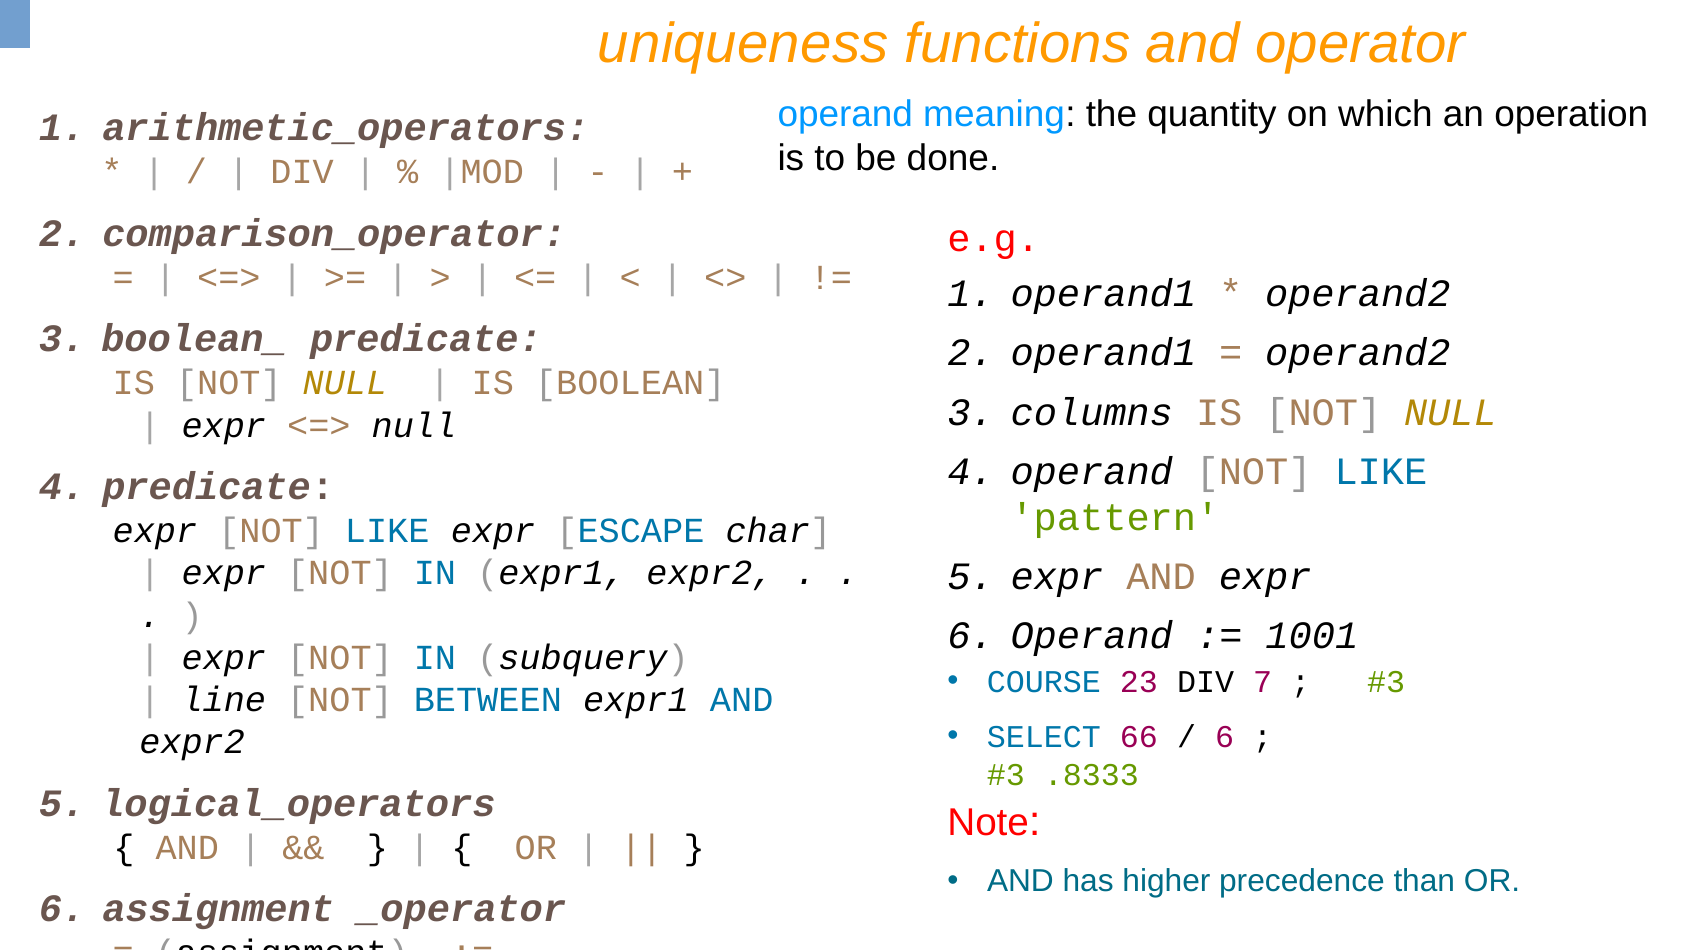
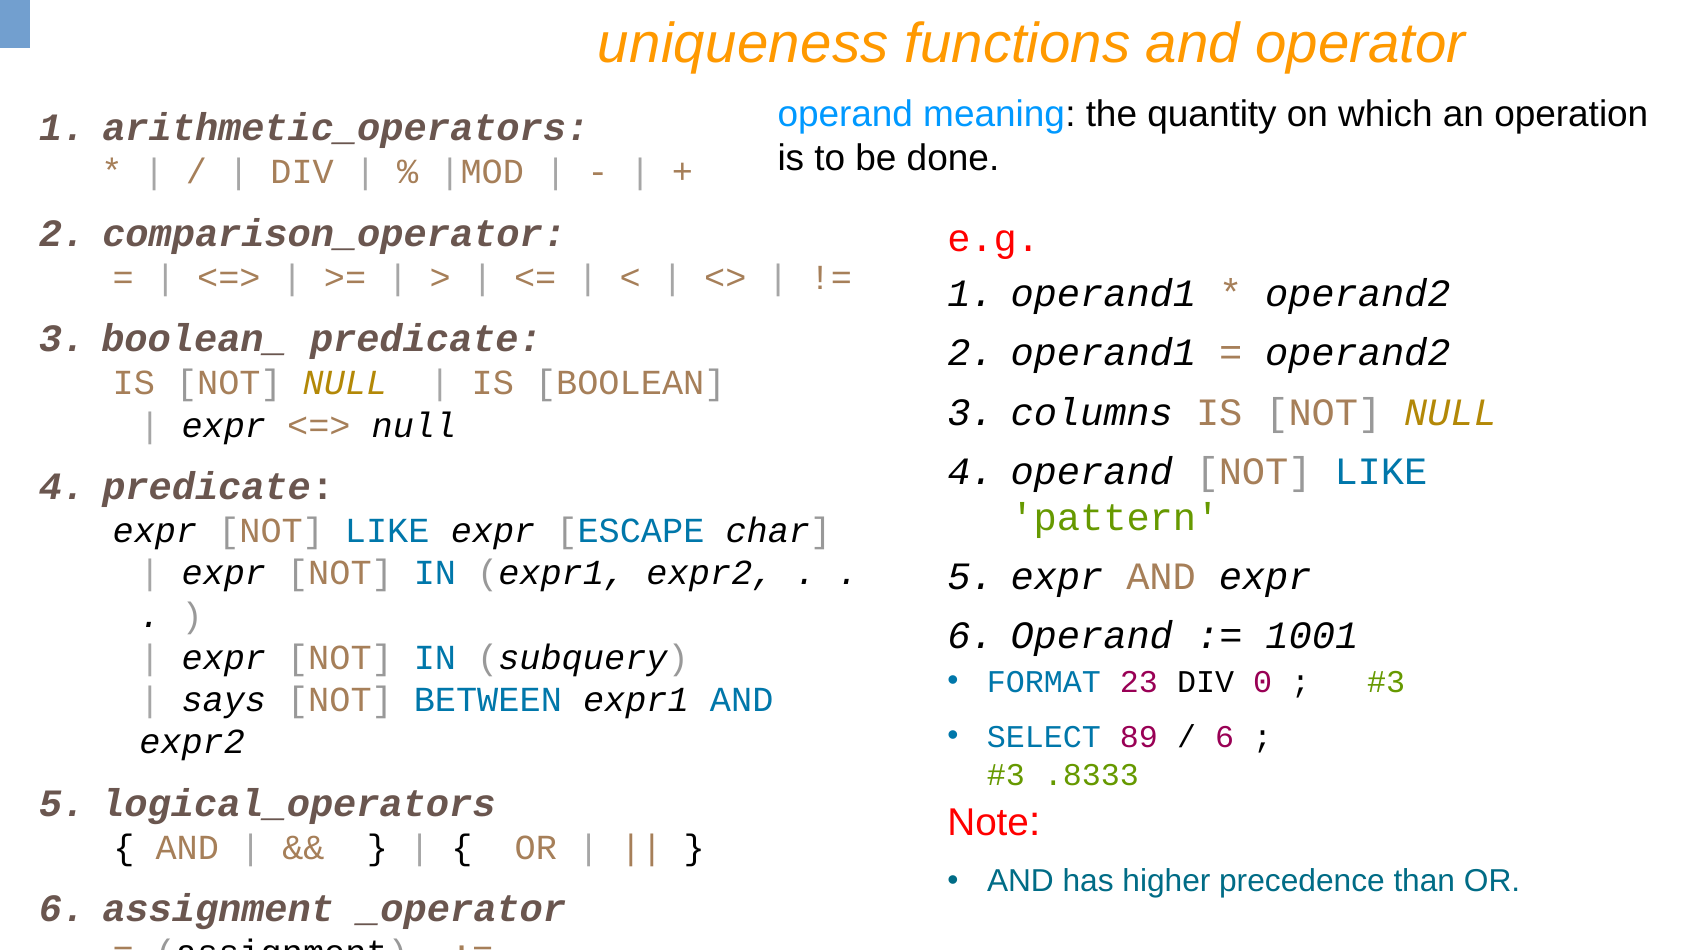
COURSE: COURSE -> FORMAT
7: 7 -> 0
line: line -> says
66: 66 -> 89
